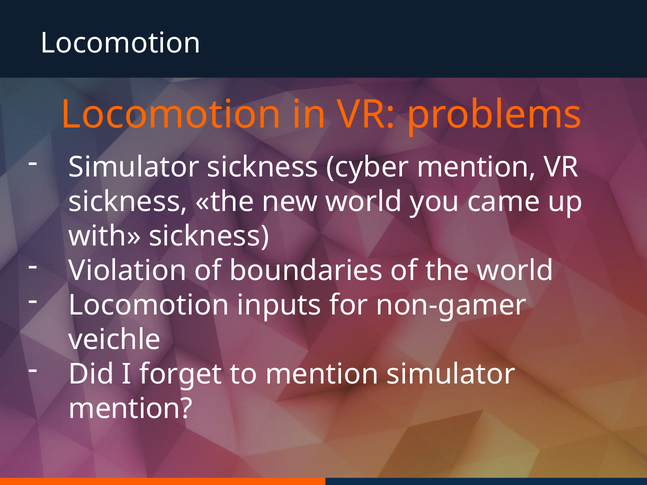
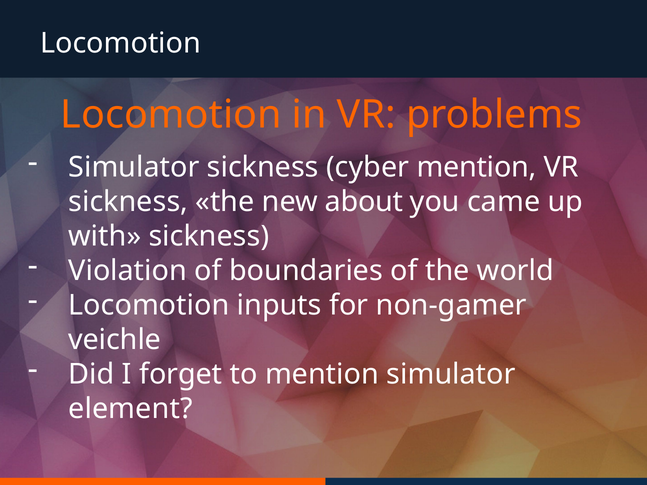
new world: world -> about
mention at (131, 409): mention -> element
